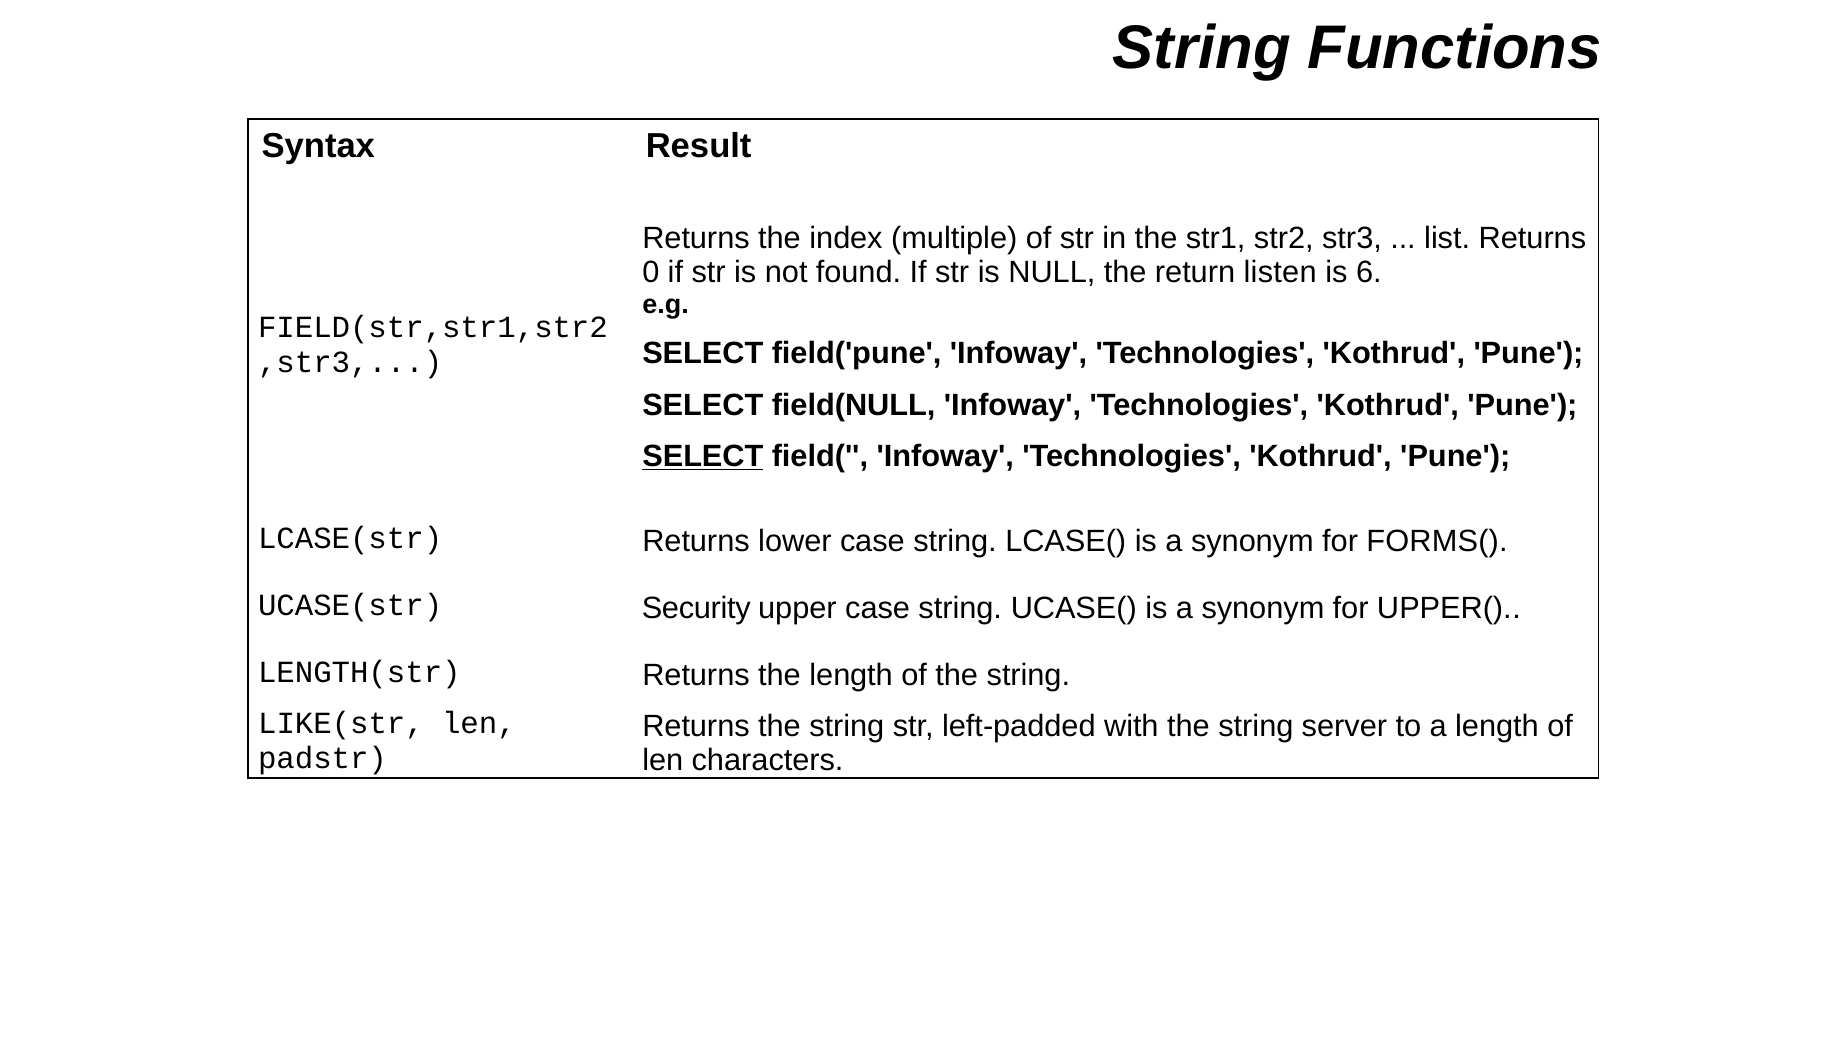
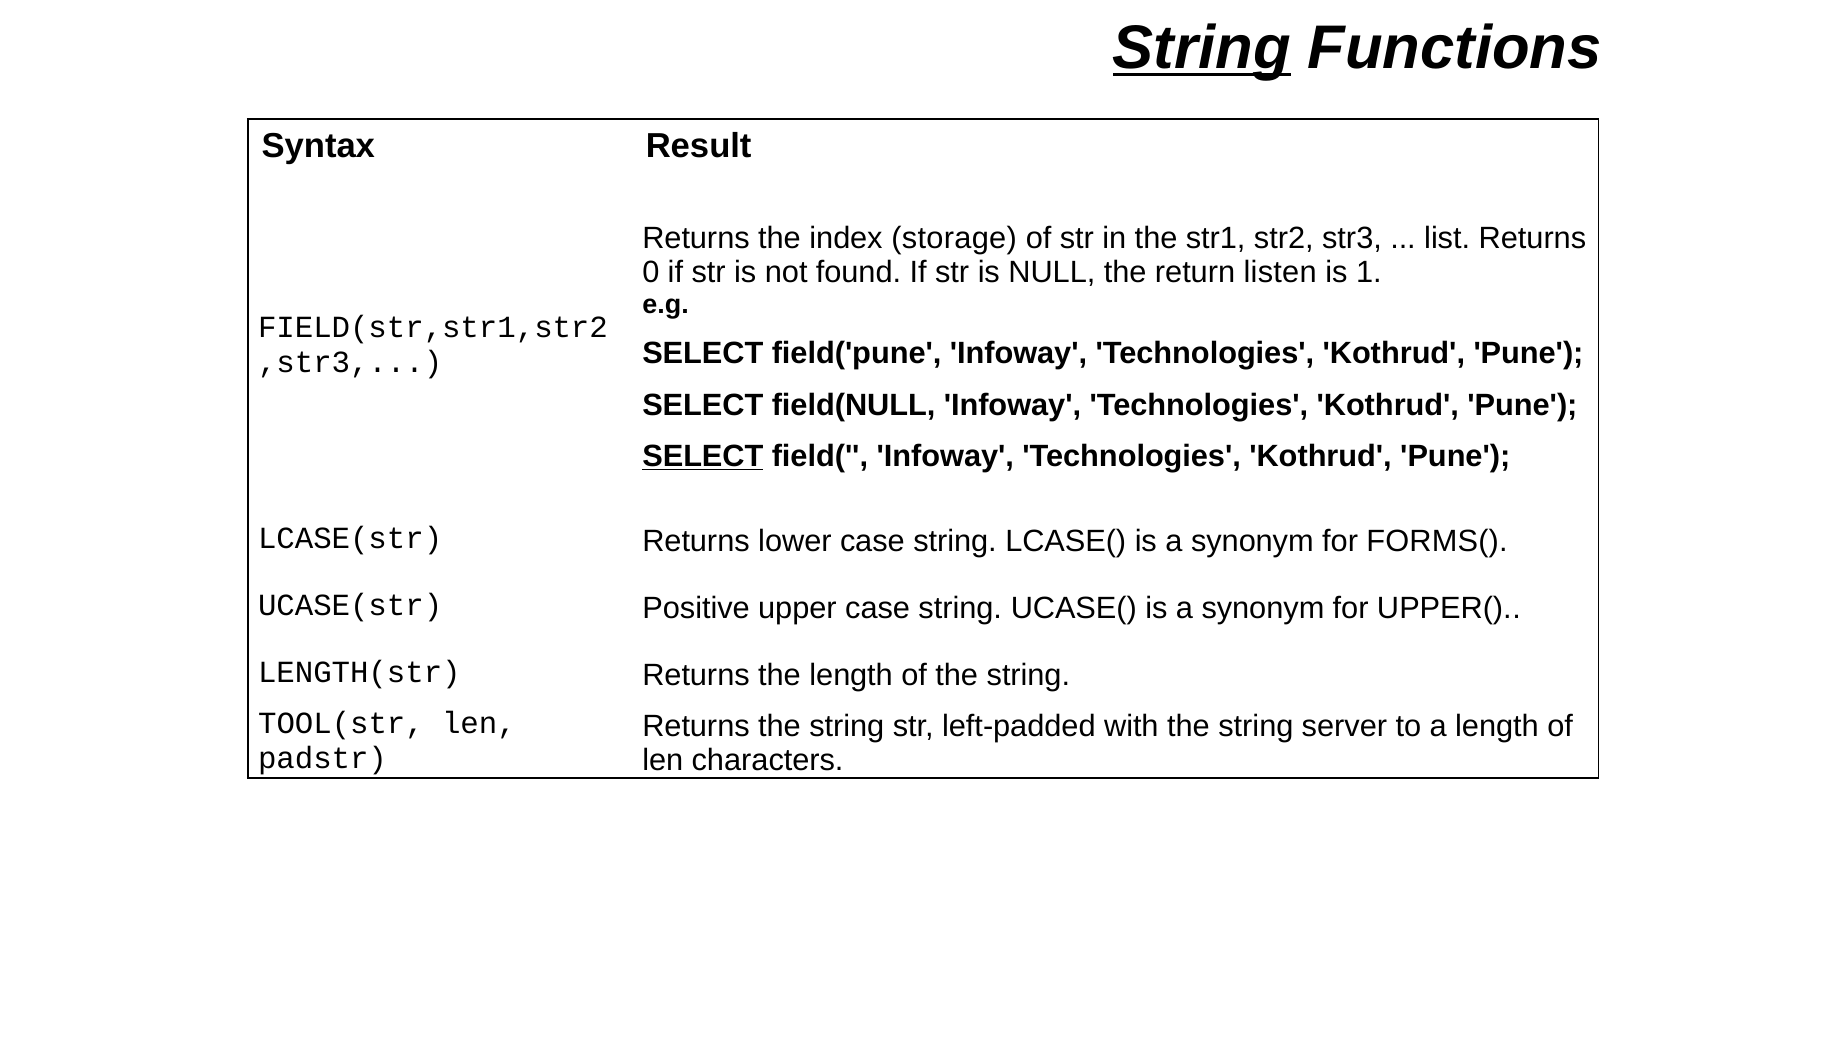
String at (1202, 48) underline: none -> present
multiple: multiple -> storage
6: 6 -> 1
Security: Security -> Positive
LIKE(str: LIKE(str -> TOOL(str
